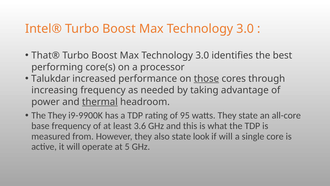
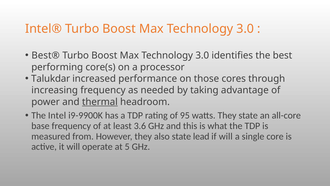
That®: That® -> Best®
those underline: present -> none
The They: They -> Intel
look: look -> lead
